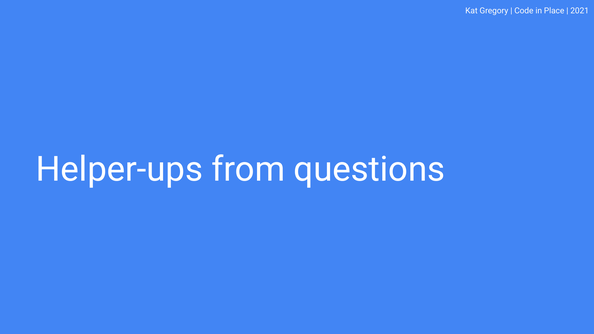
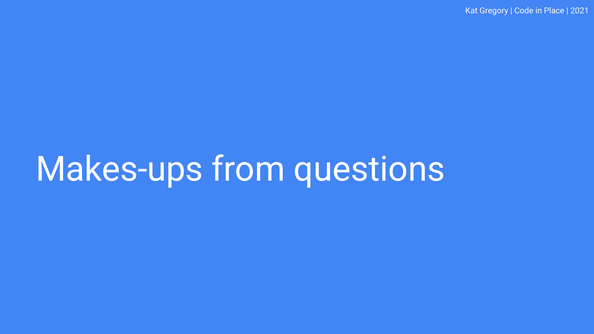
Helper-ups: Helper-ups -> Makes-ups
